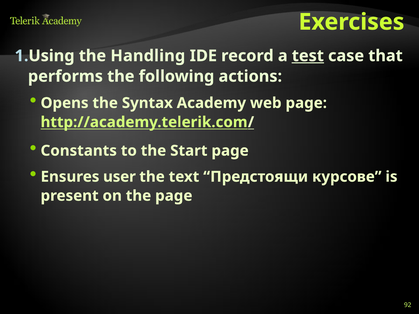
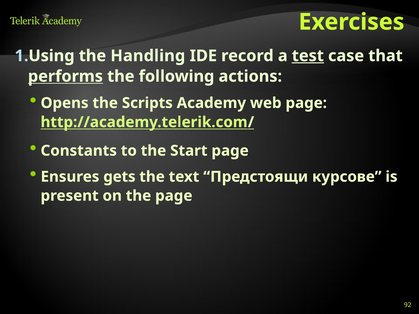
performs underline: none -> present
Syntax: Syntax -> Scripts
user: user -> gets
